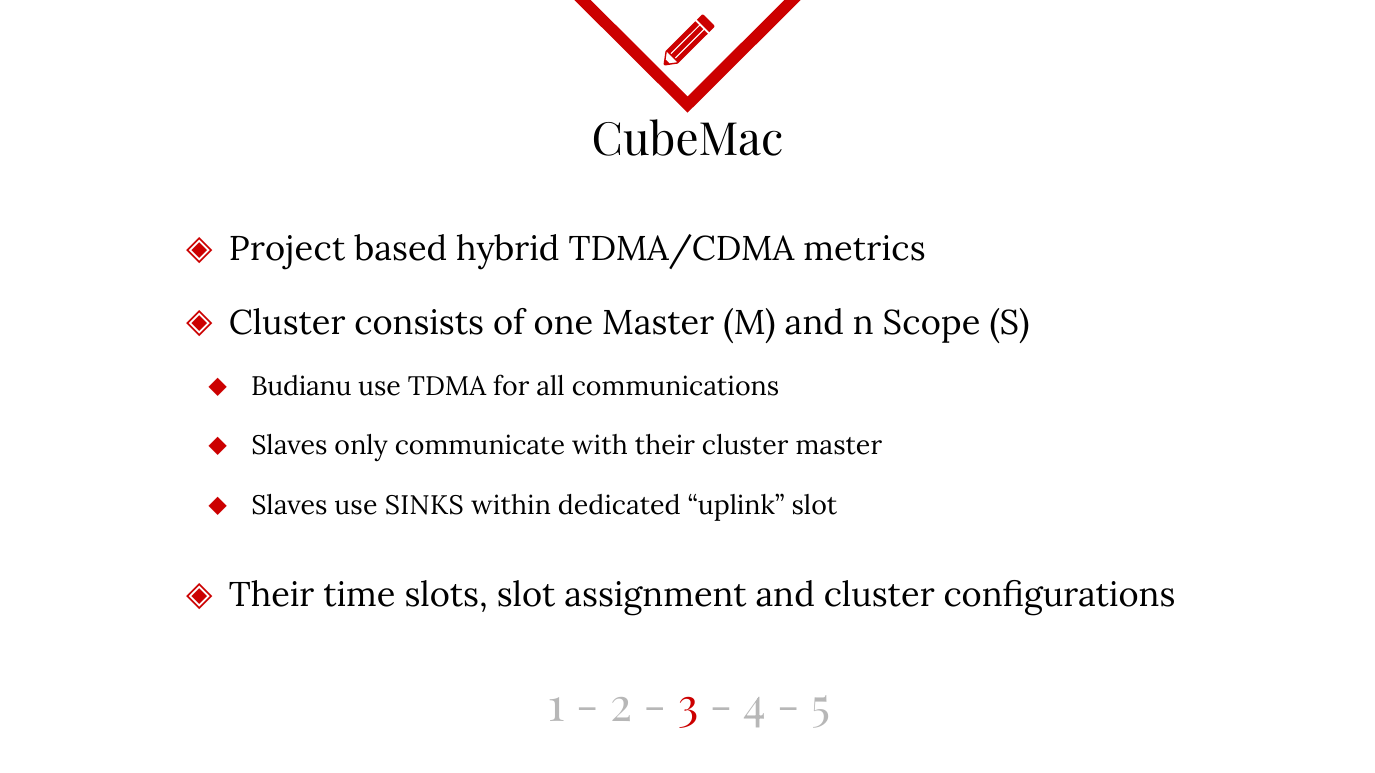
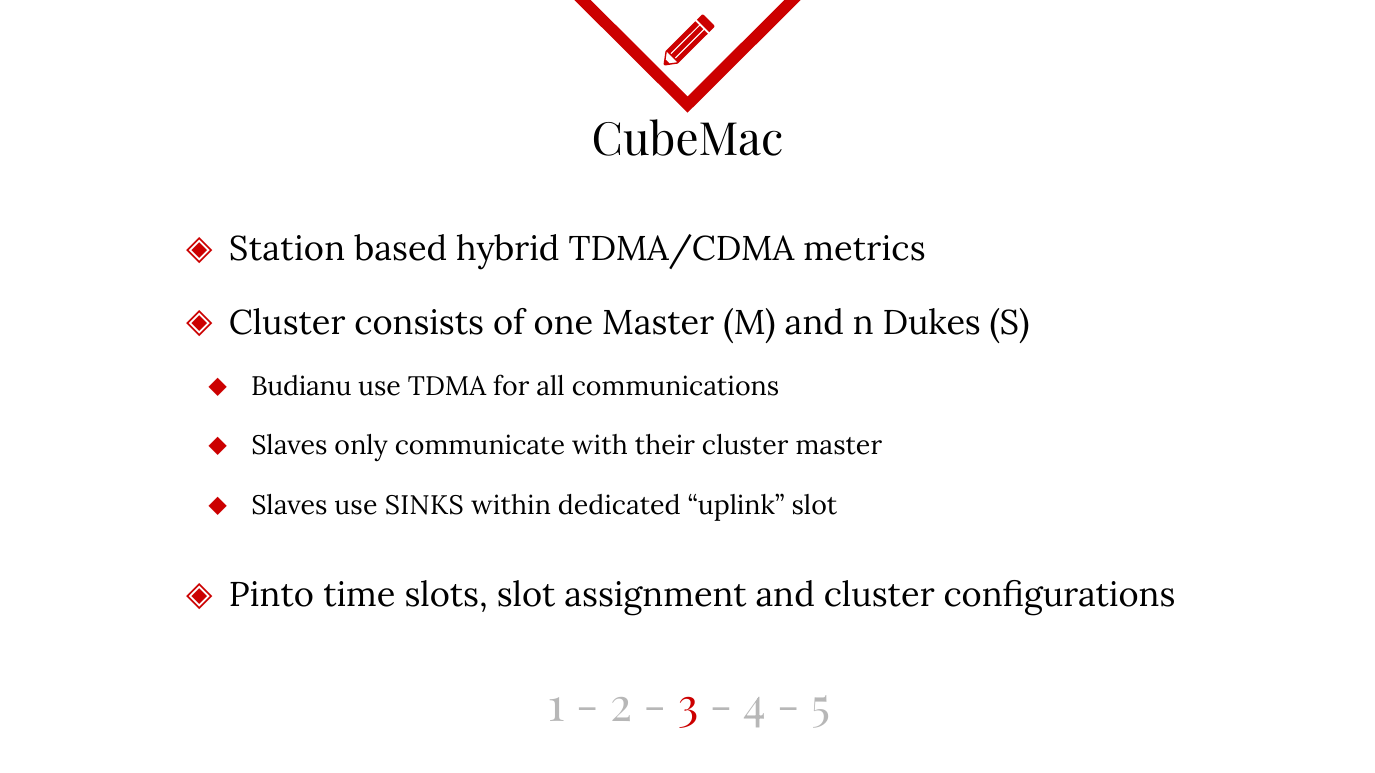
Project: Project -> Station
Scope: Scope -> Dukes
Their at (272, 596): Their -> Pinto
